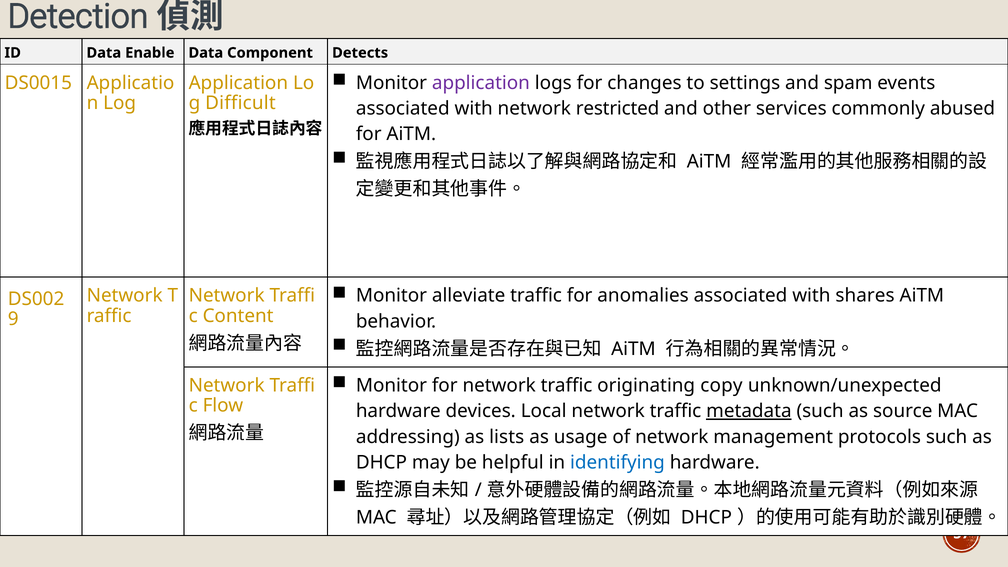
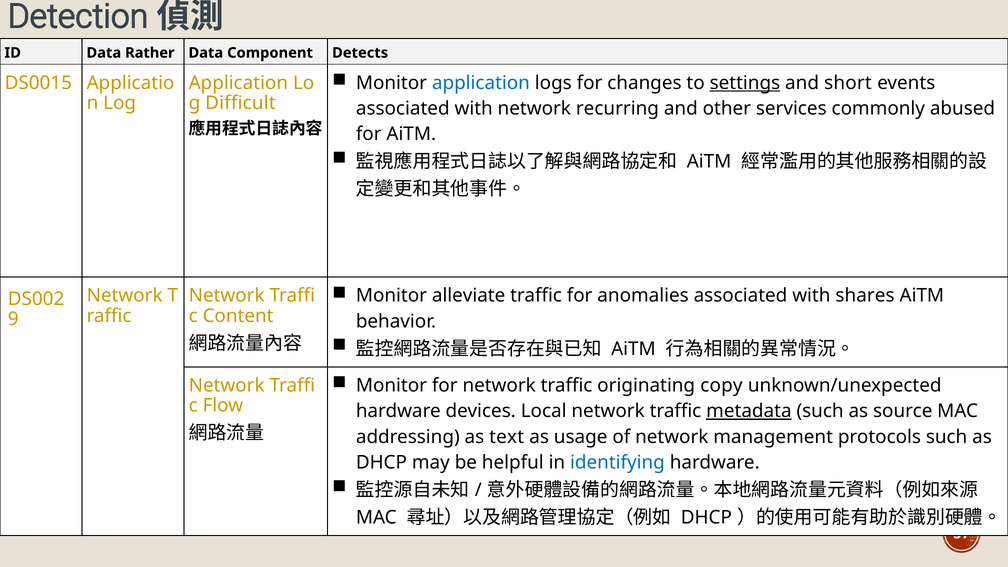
Enable: Enable -> Rather
application at (481, 83) colour: purple -> blue
settings underline: none -> present
spam: spam -> short
restricted: restricted -> recurring
lists: lists -> text
